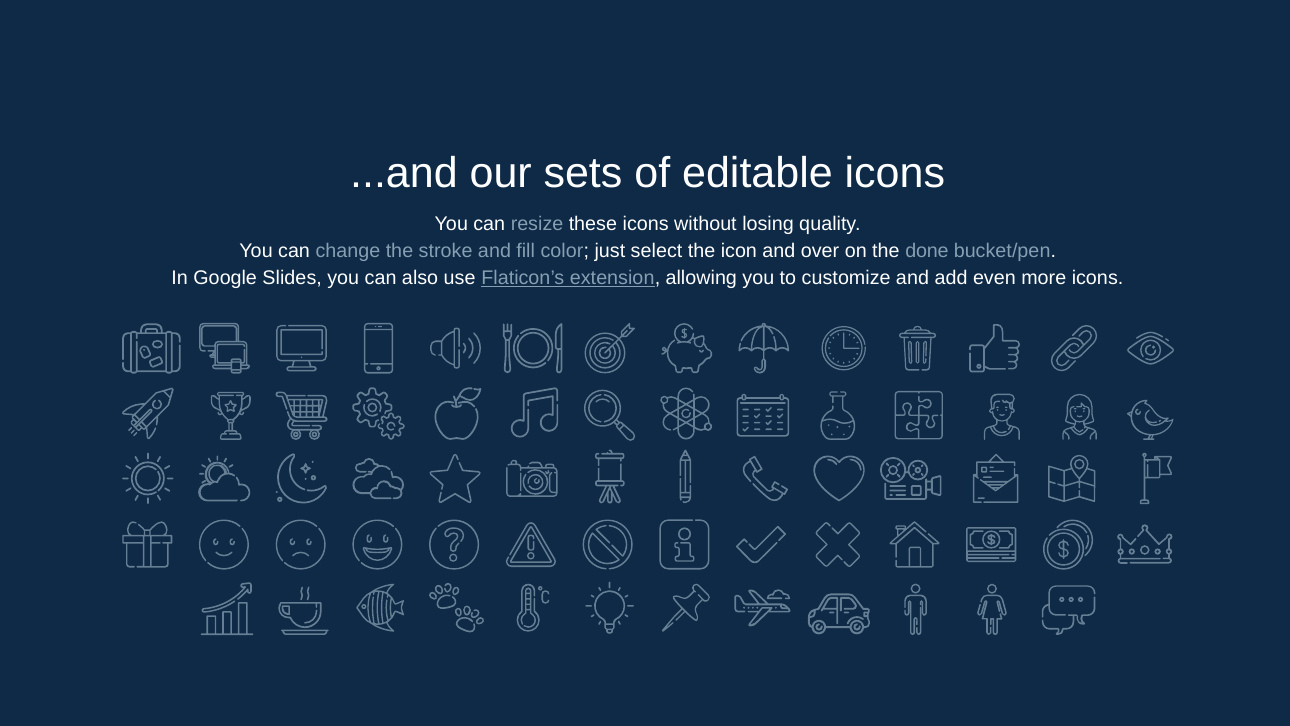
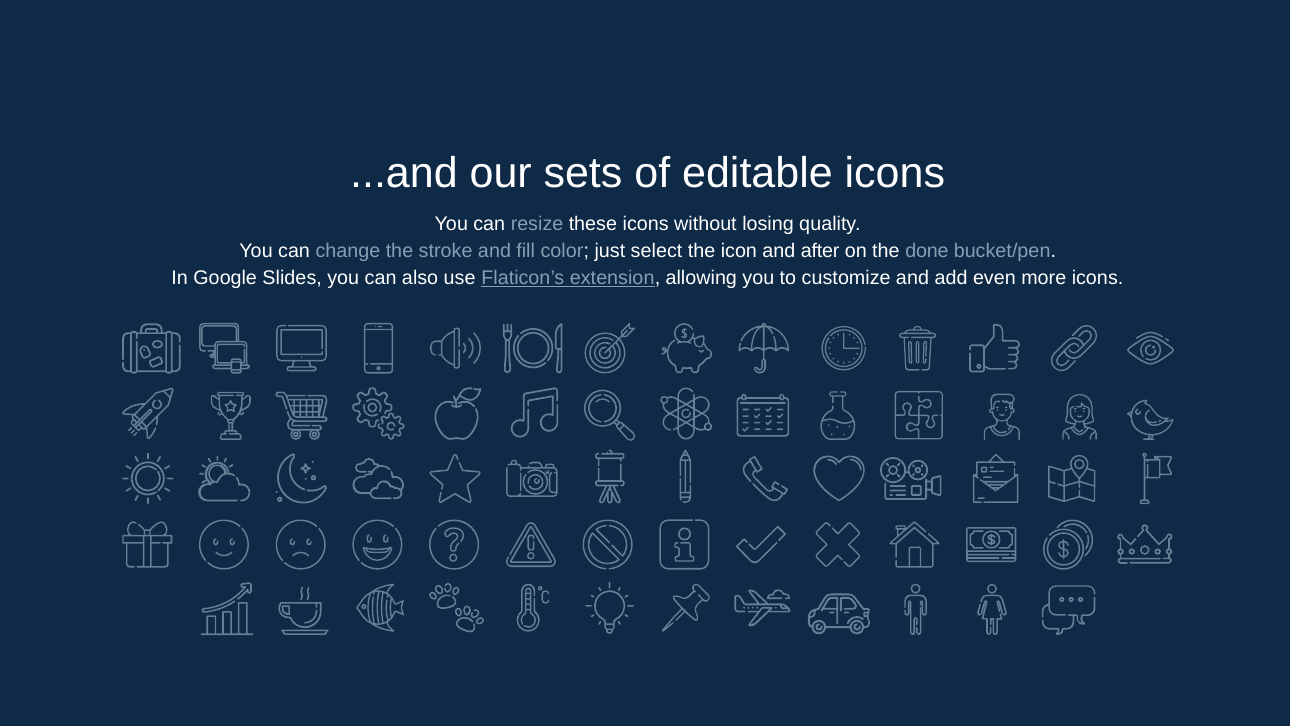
over: over -> after
